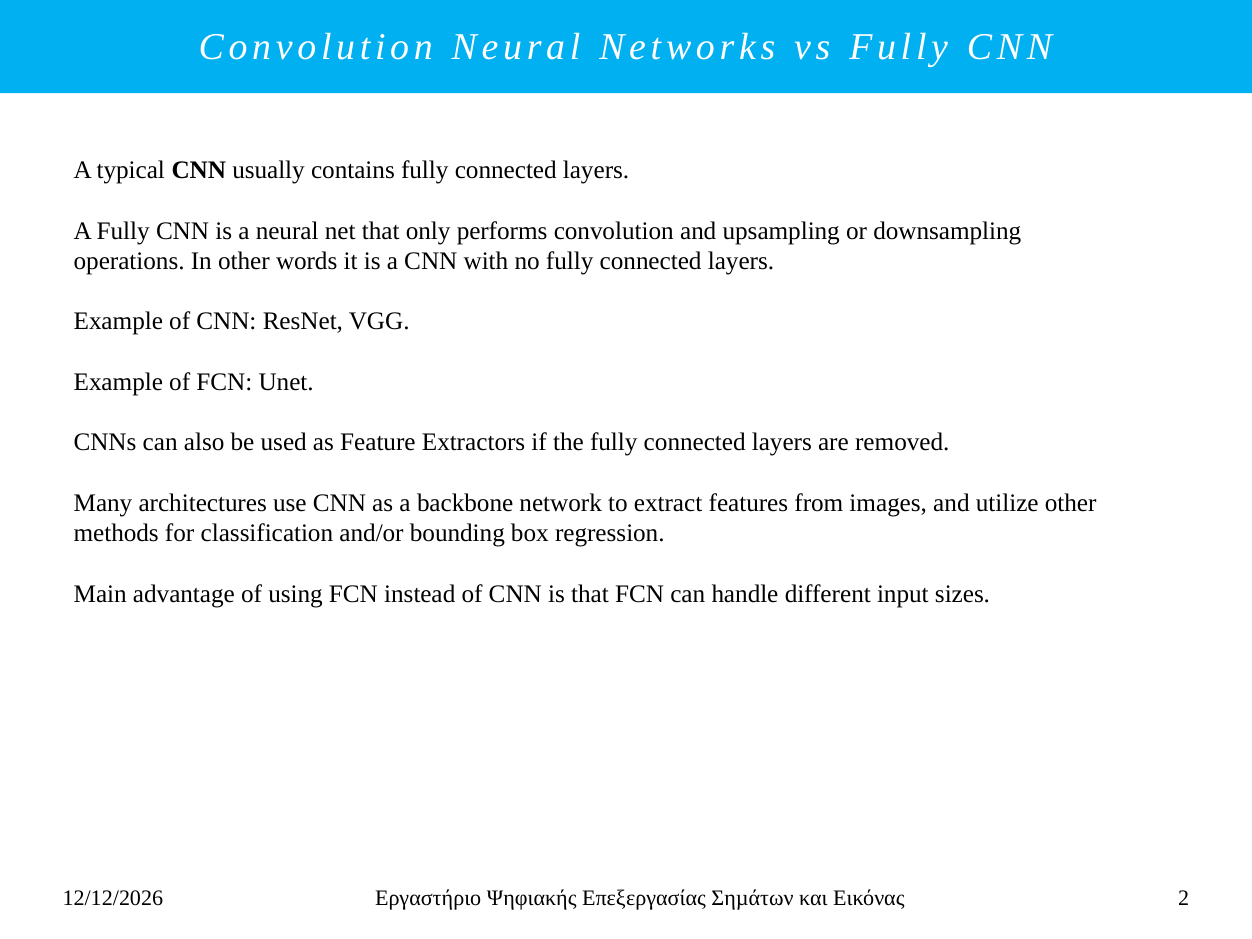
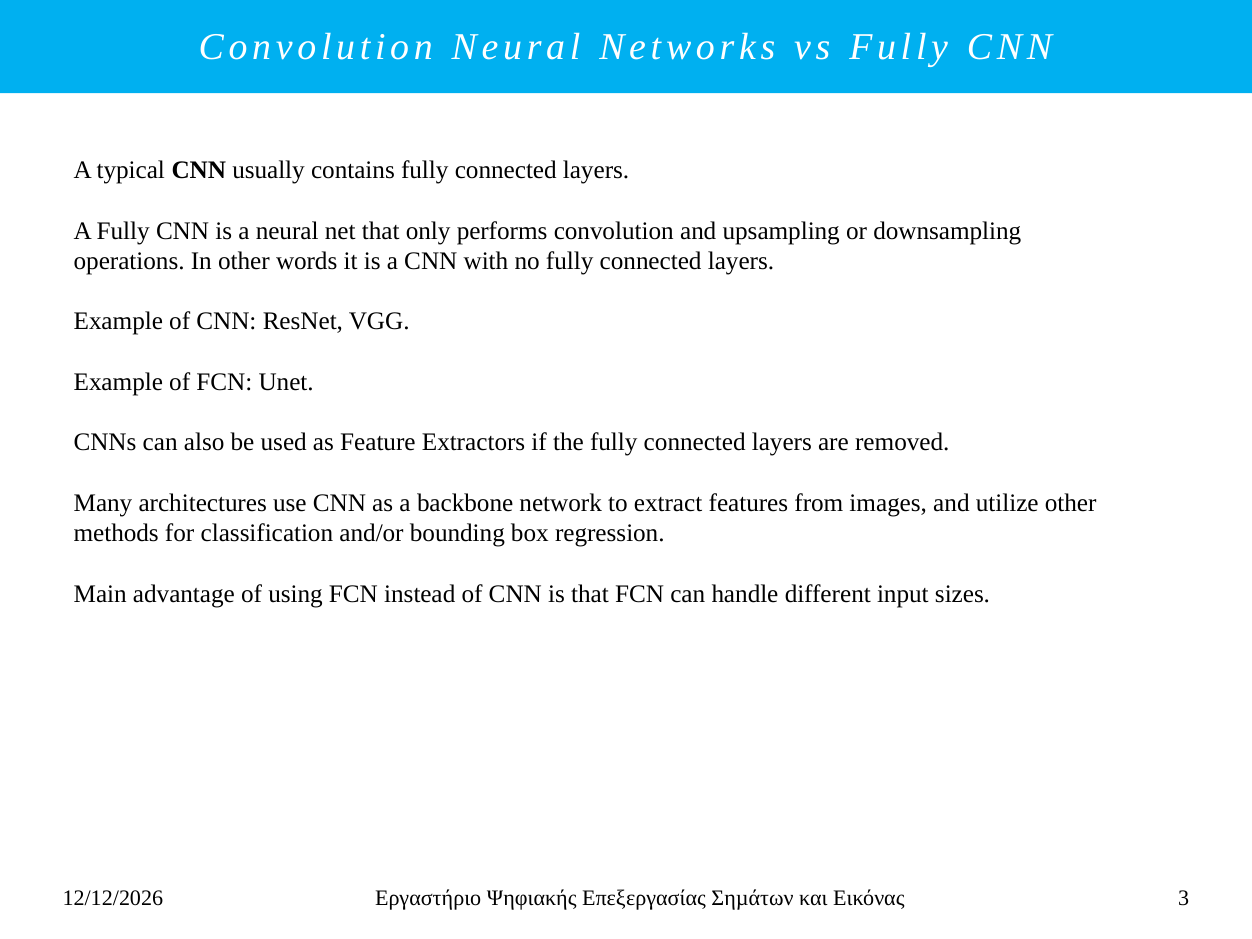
2: 2 -> 3
